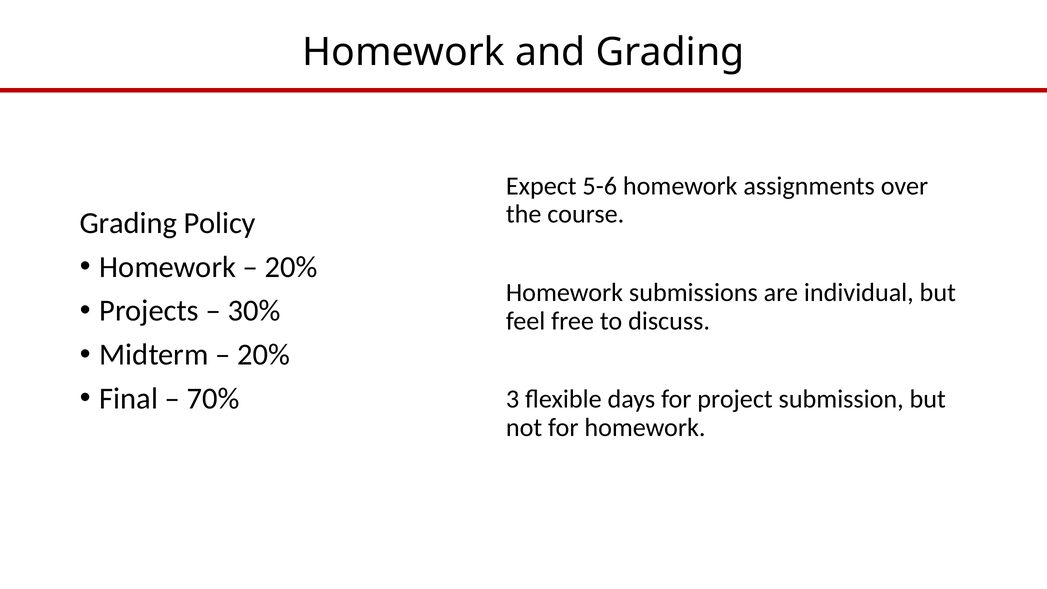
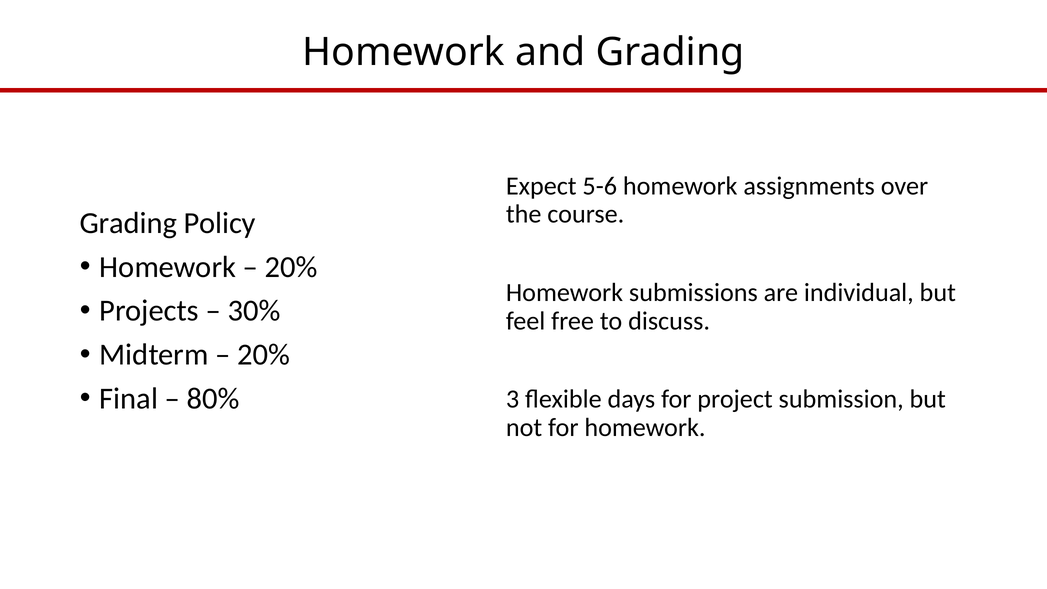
70%: 70% -> 80%
